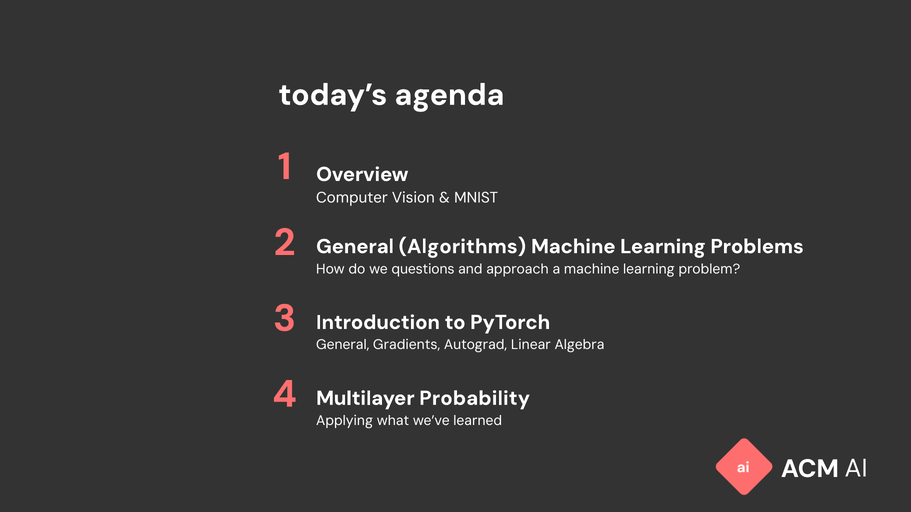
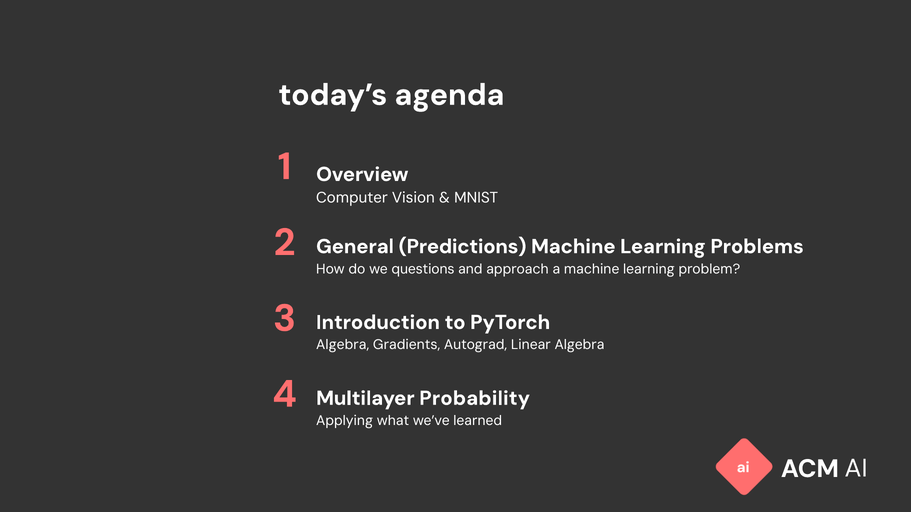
Algorithms: Algorithms -> Predictions
General at (343, 345): General -> Algebra
